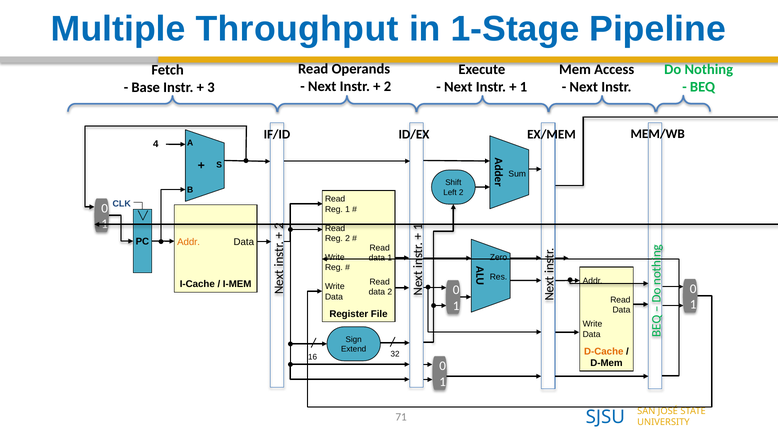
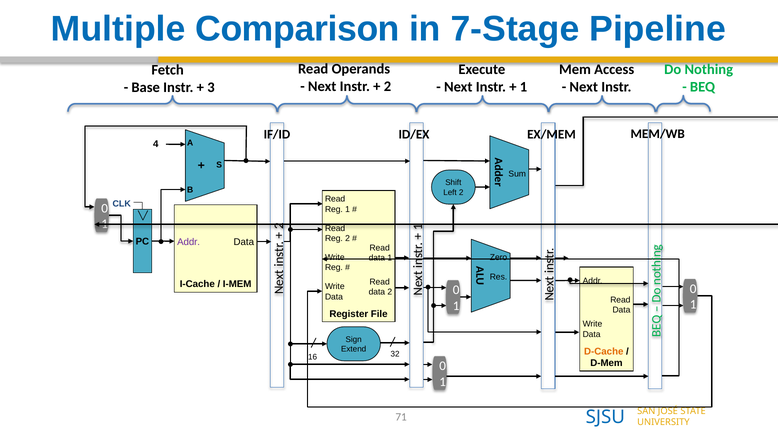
Throughput: Throughput -> Comparison
1-Stage: 1-Stage -> 7-Stage
Addr at (189, 242) colour: orange -> purple
